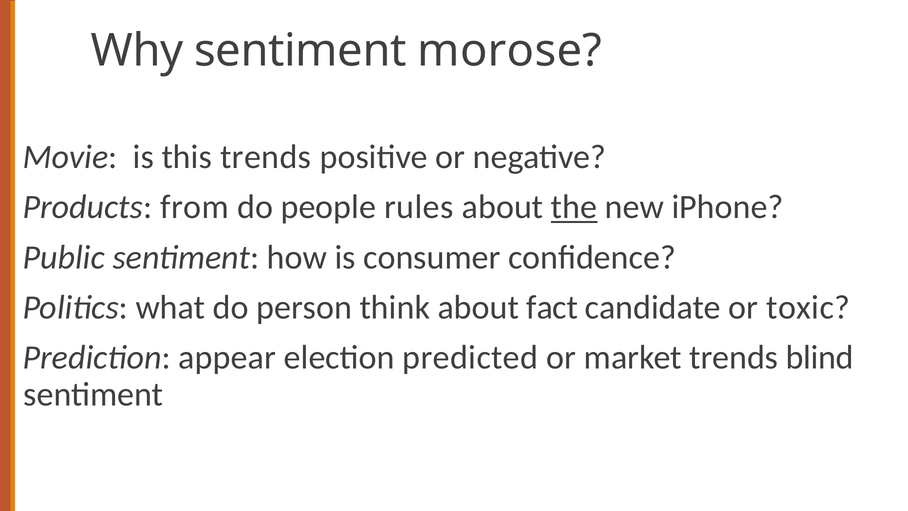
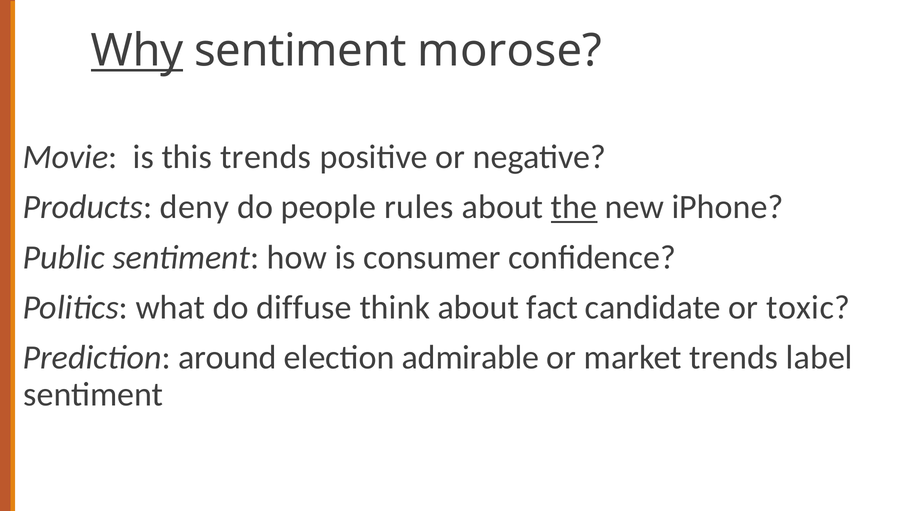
Why underline: none -> present
from: from -> deny
person: person -> diffuse
appear: appear -> around
predicted: predicted -> admirable
blind: blind -> label
